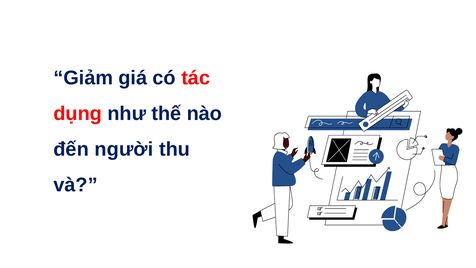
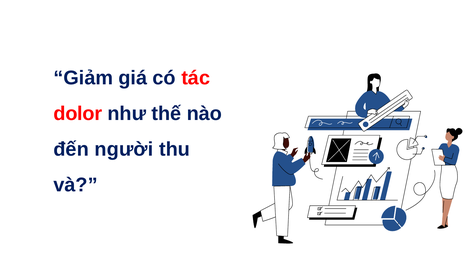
dụng: dụng -> dolor
